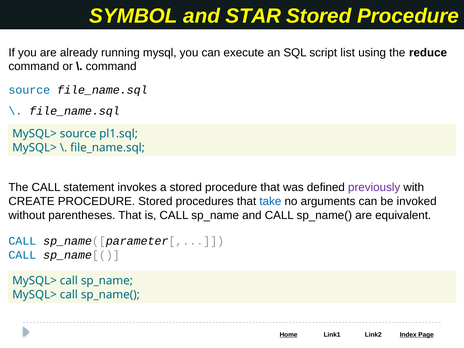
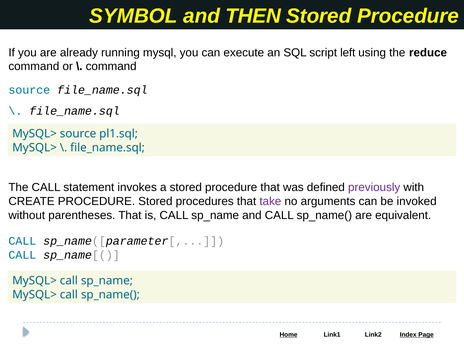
STAR: STAR -> THEN
list: list -> left
take colour: blue -> purple
